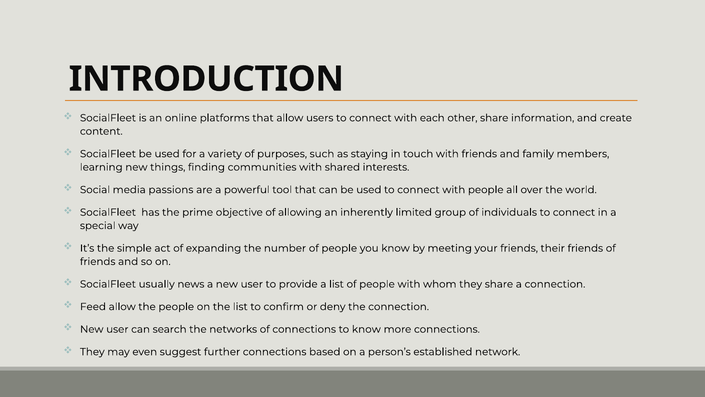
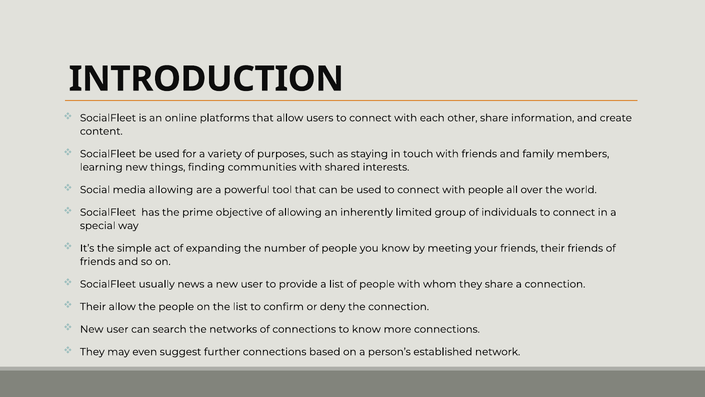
media passions: passions -> allowing
Feed at (93, 306): Feed -> Their
